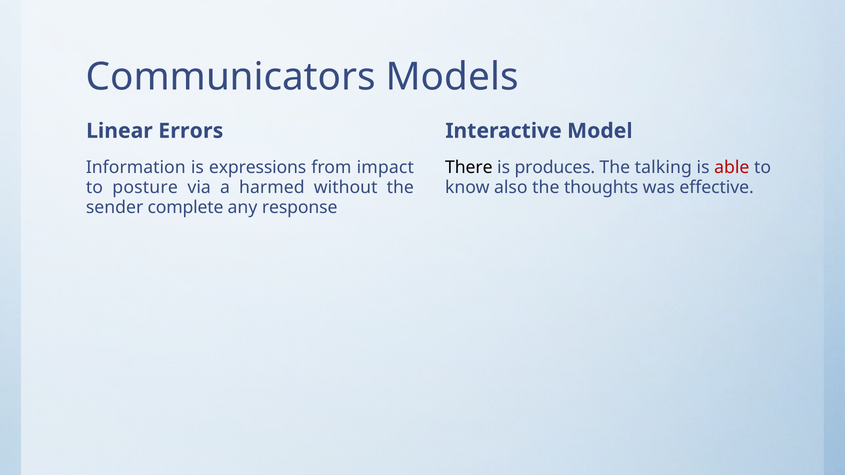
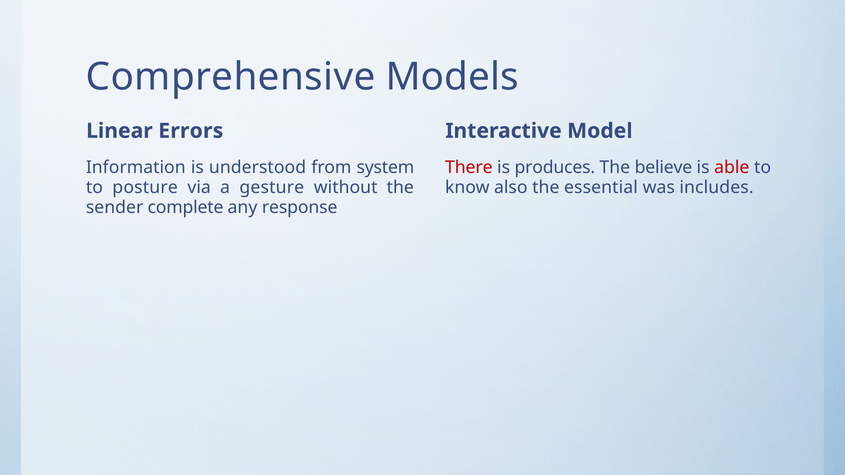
Communicators: Communicators -> Comprehensive
expressions: expressions -> understood
impact: impact -> system
There colour: black -> red
talking: talking -> believe
harmed: harmed -> gesture
thoughts: thoughts -> essential
effective: effective -> includes
